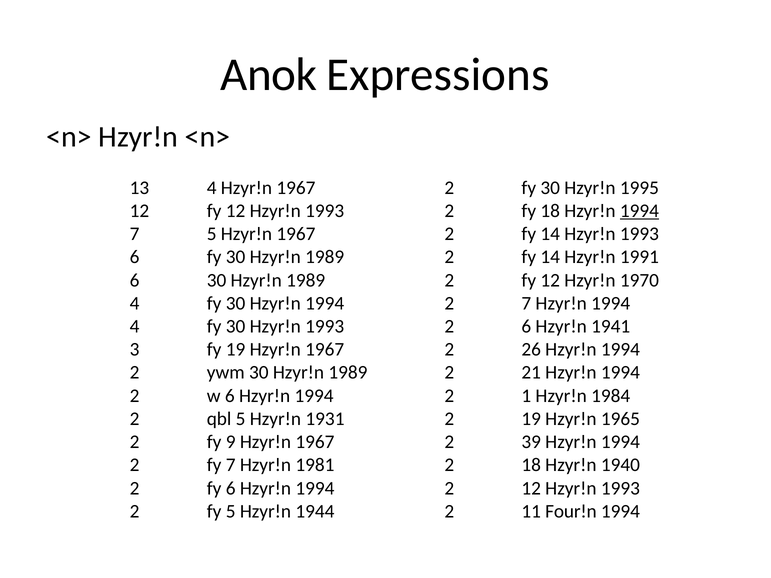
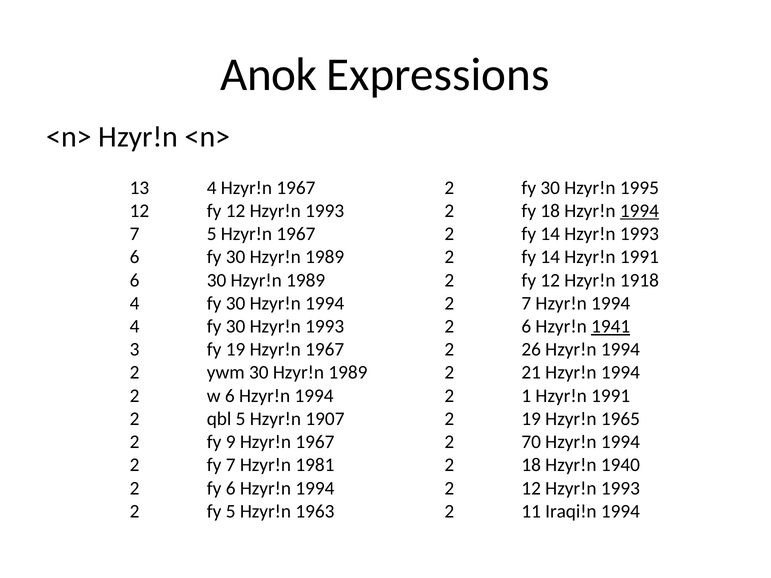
1970: 1970 -> 1918
1941 underline: none -> present
1 Hzyr!n 1984: 1984 -> 1991
1931: 1931 -> 1907
39: 39 -> 70
1944: 1944 -> 1963
Four!n: Four!n -> Iraqi!n
